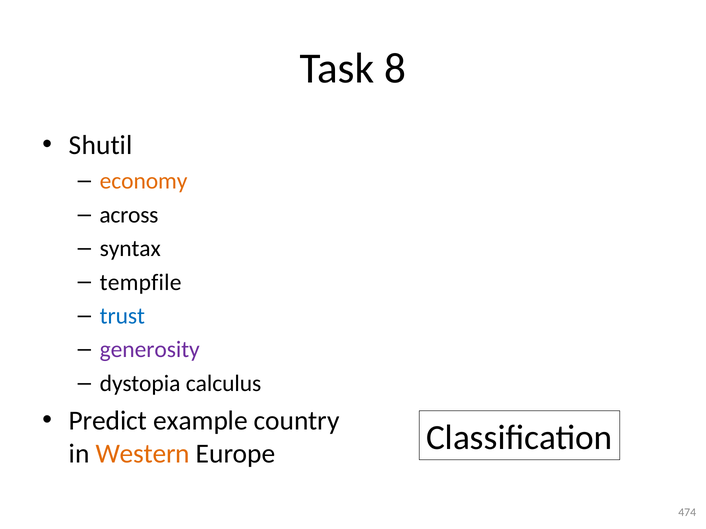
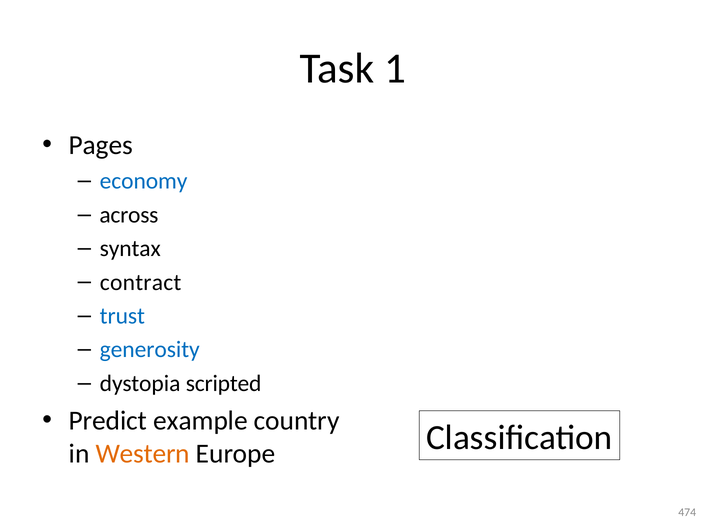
8: 8 -> 1
Shutil: Shutil -> Pages
economy colour: orange -> blue
tempfile: tempfile -> contract
generosity colour: purple -> blue
calculus: calculus -> scripted
